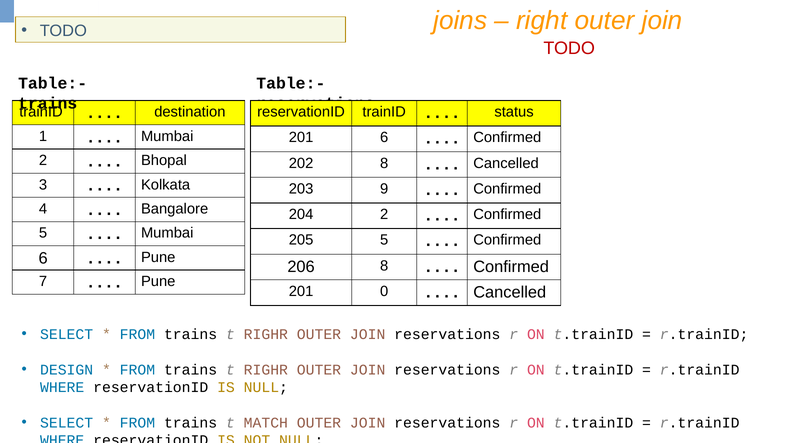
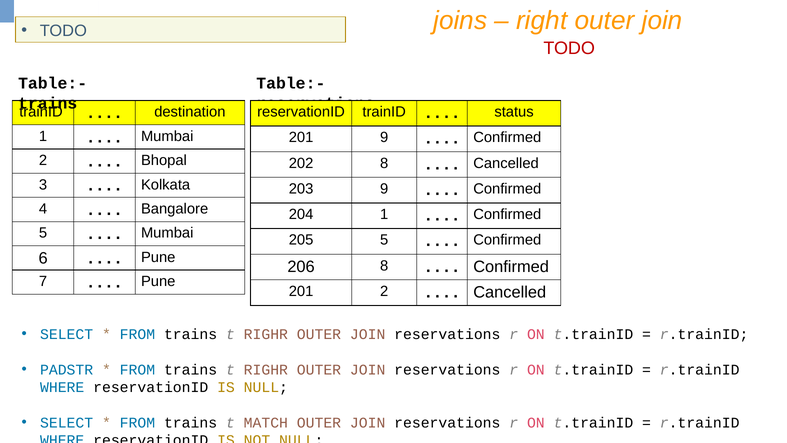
201 6: 6 -> 9
204 2: 2 -> 1
201 0: 0 -> 2
DESIGN: DESIGN -> PADSTR
